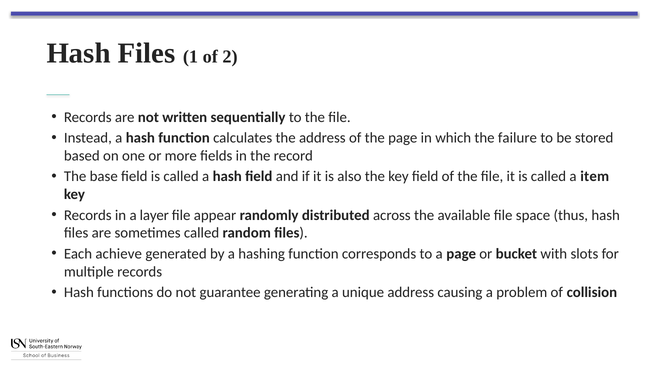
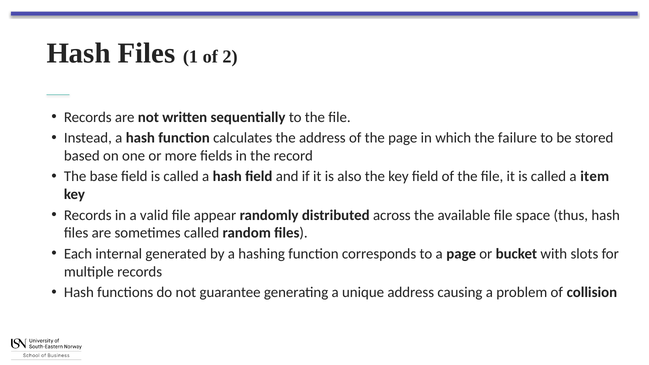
layer: layer -> valid
achieve: achieve -> internal
